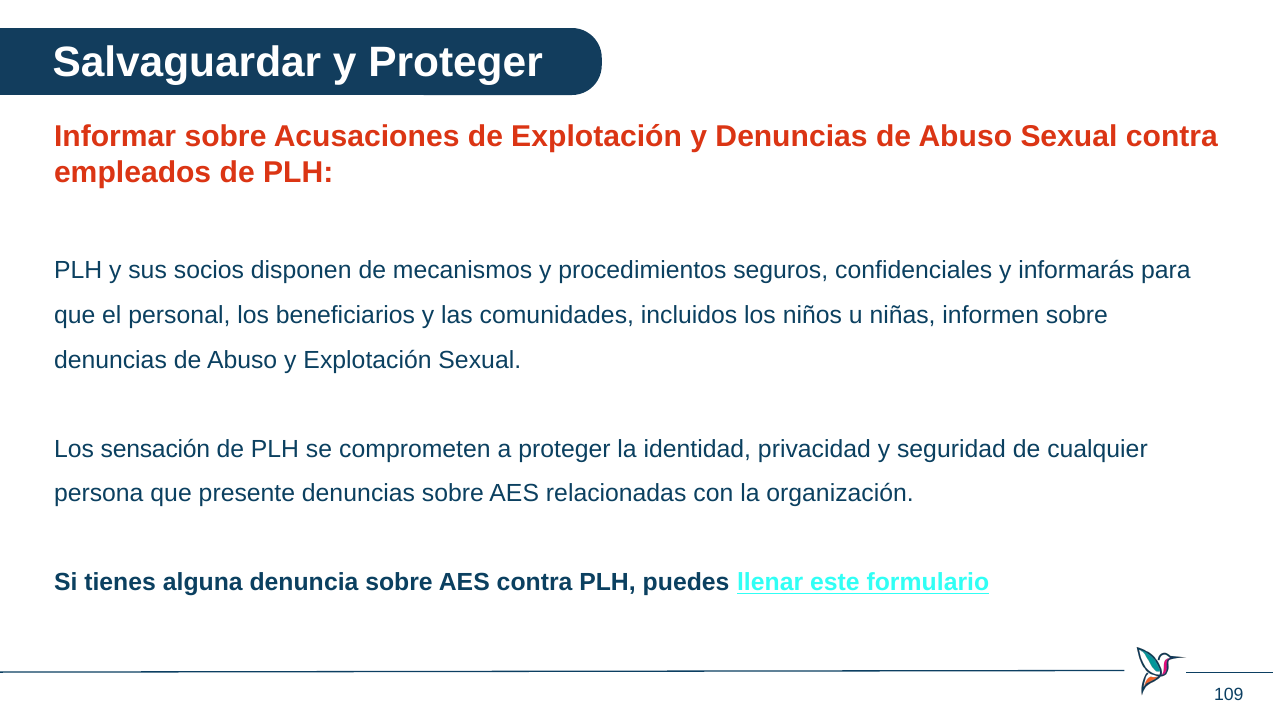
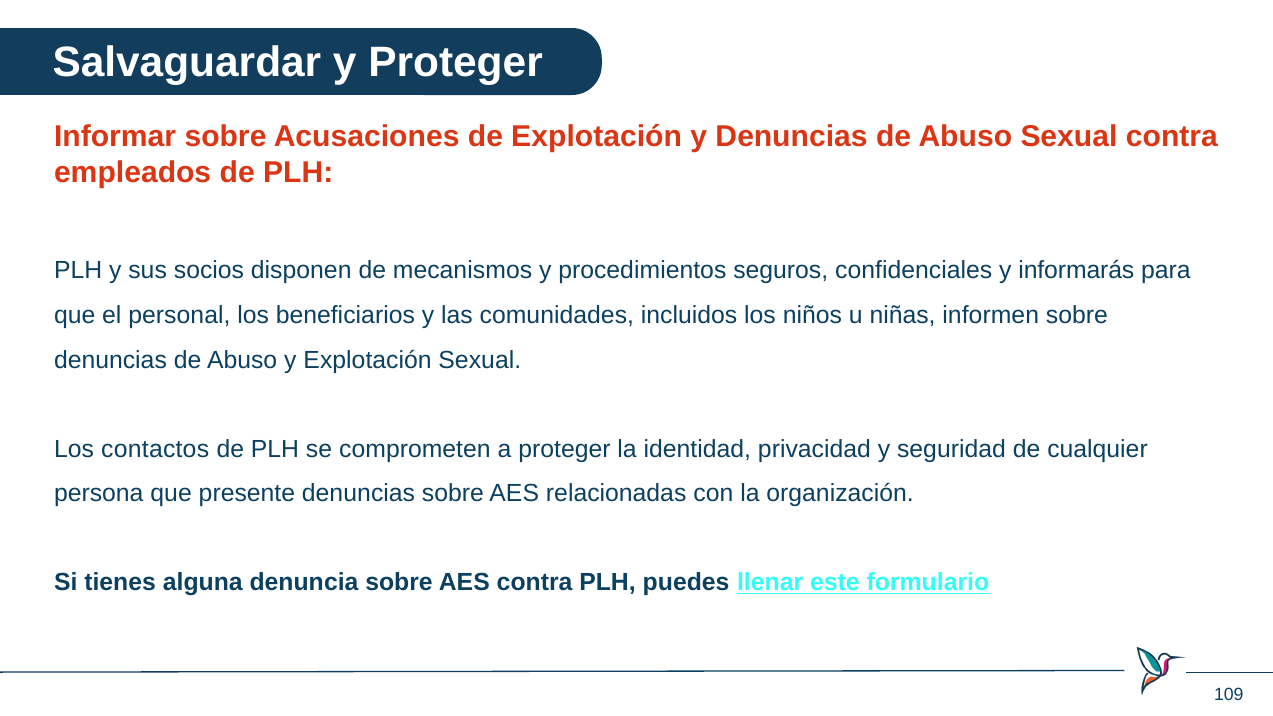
sensación: sensación -> contactos
